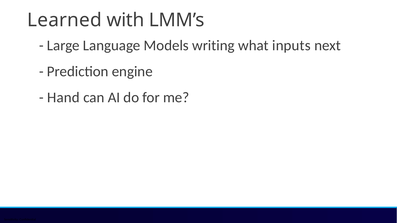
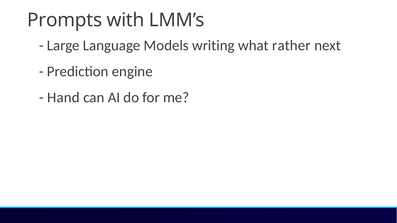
Learned: Learned -> Prompts
inputs: inputs -> rather
